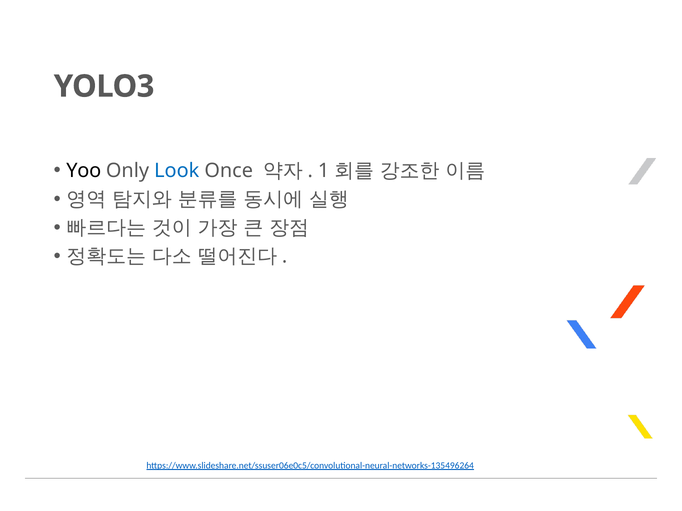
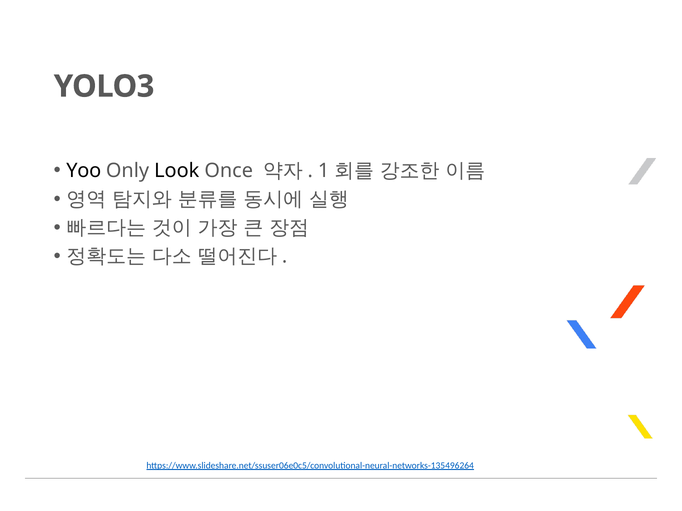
Look colour: blue -> black
